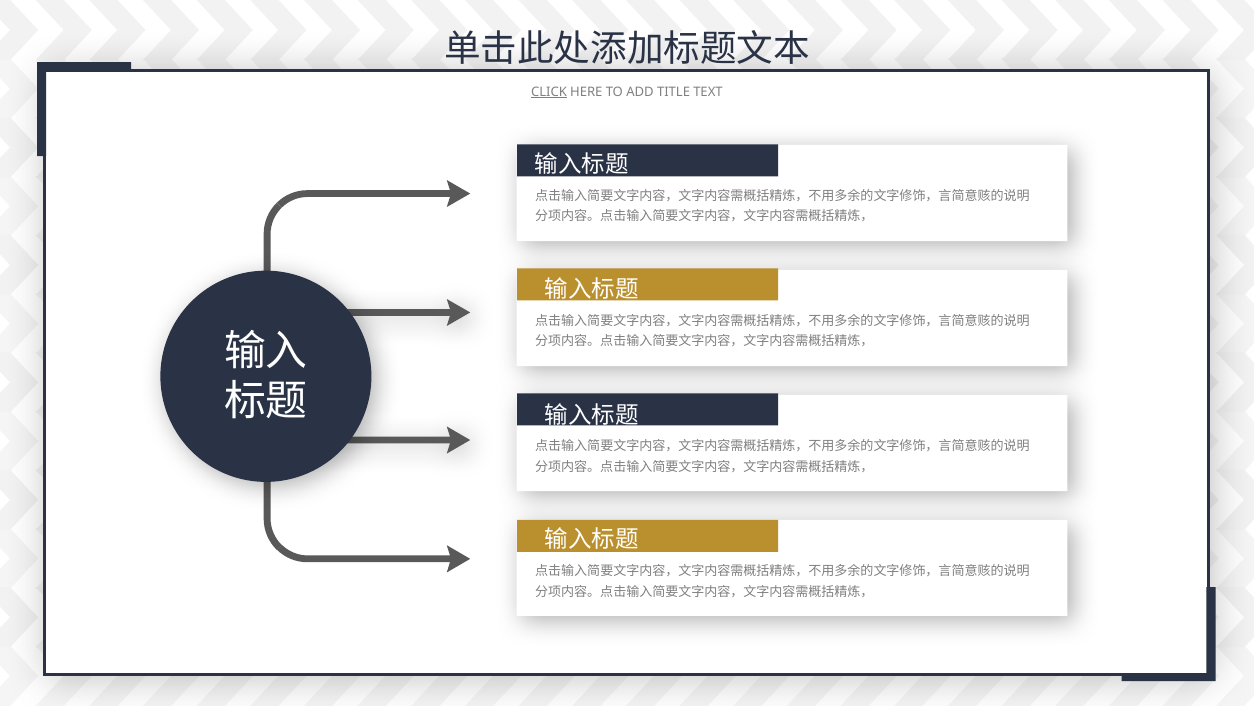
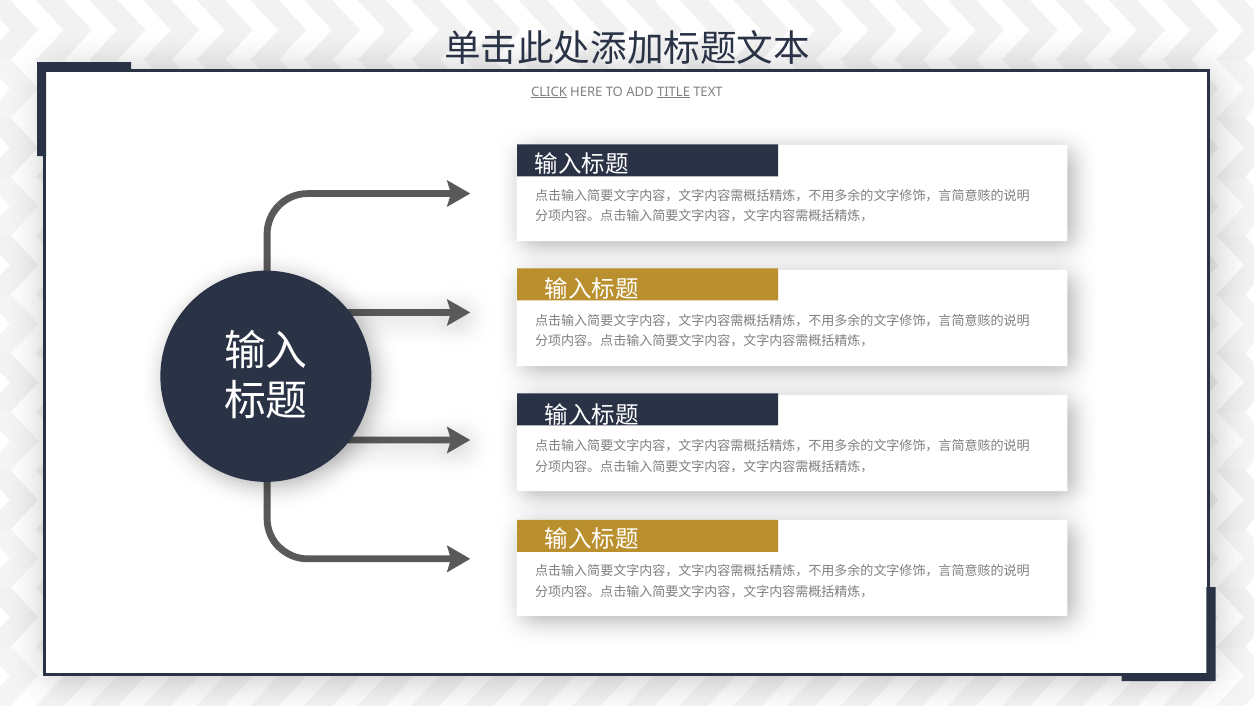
TITLE underline: none -> present
